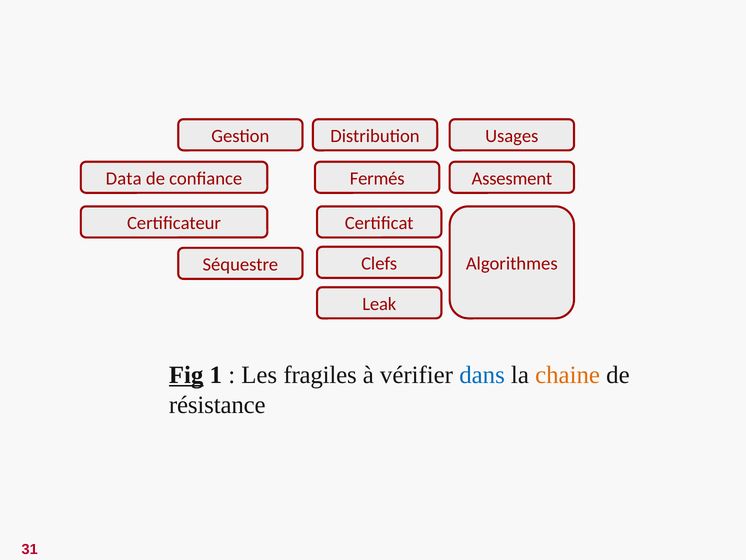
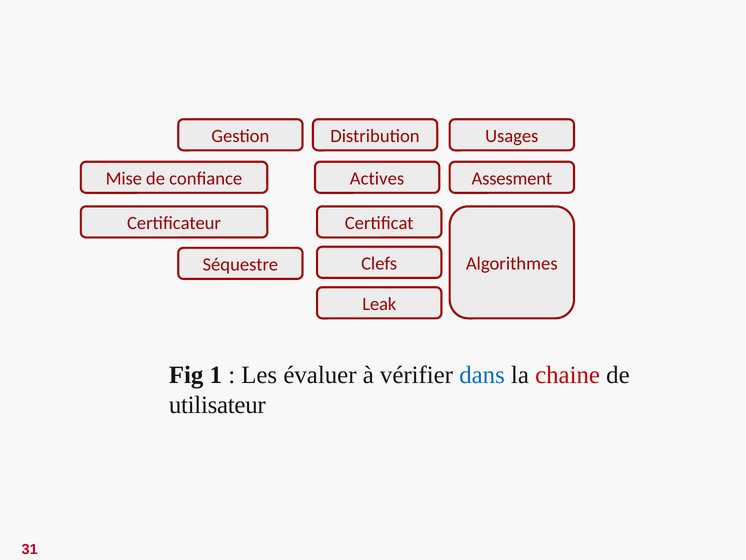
Data: Data -> Mise
Fermés: Fermés -> Actives
Fig underline: present -> none
fragiles: fragiles -> évaluer
chaine colour: orange -> red
résistance: résistance -> utilisateur
